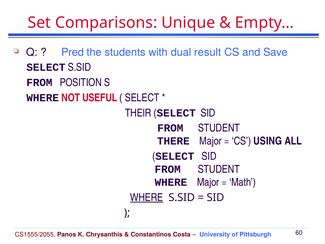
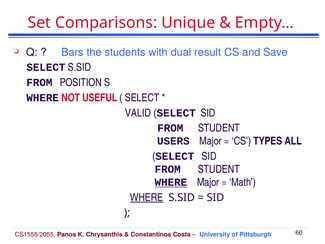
Pred: Pred -> Bars
THEIR: THEIR -> VALID
THERE: THERE -> USERS
USING: USING -> TYPES
WHERE at (171, 182) underline: none -> present
